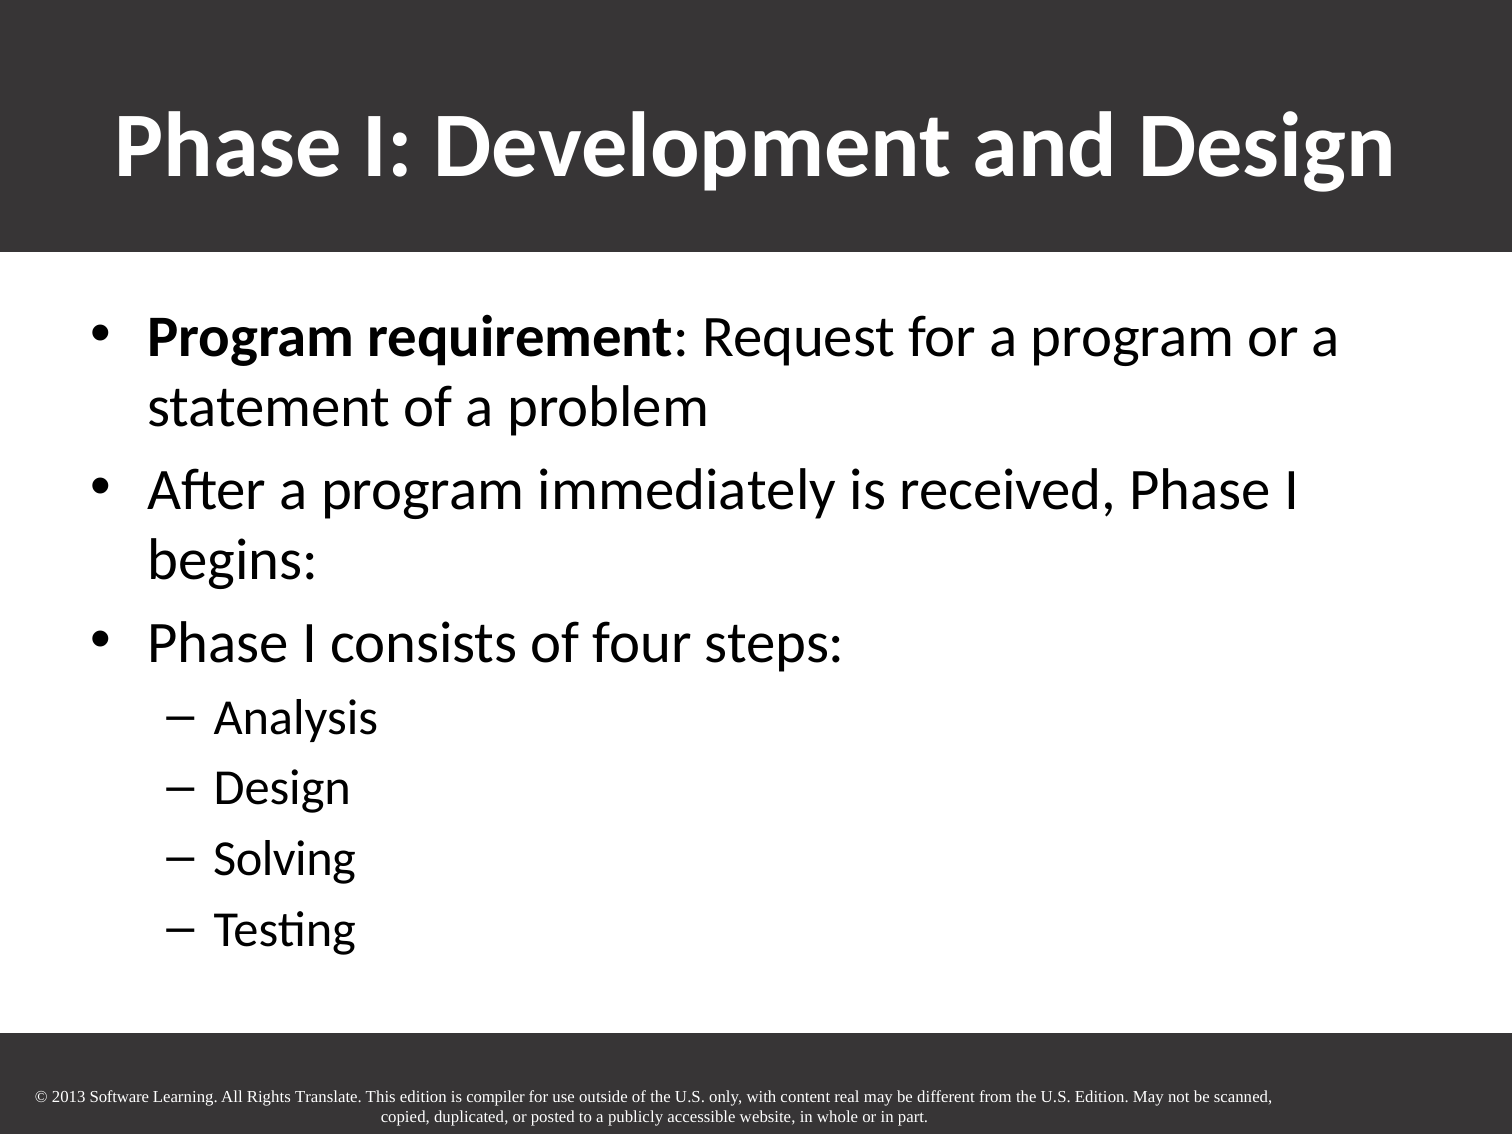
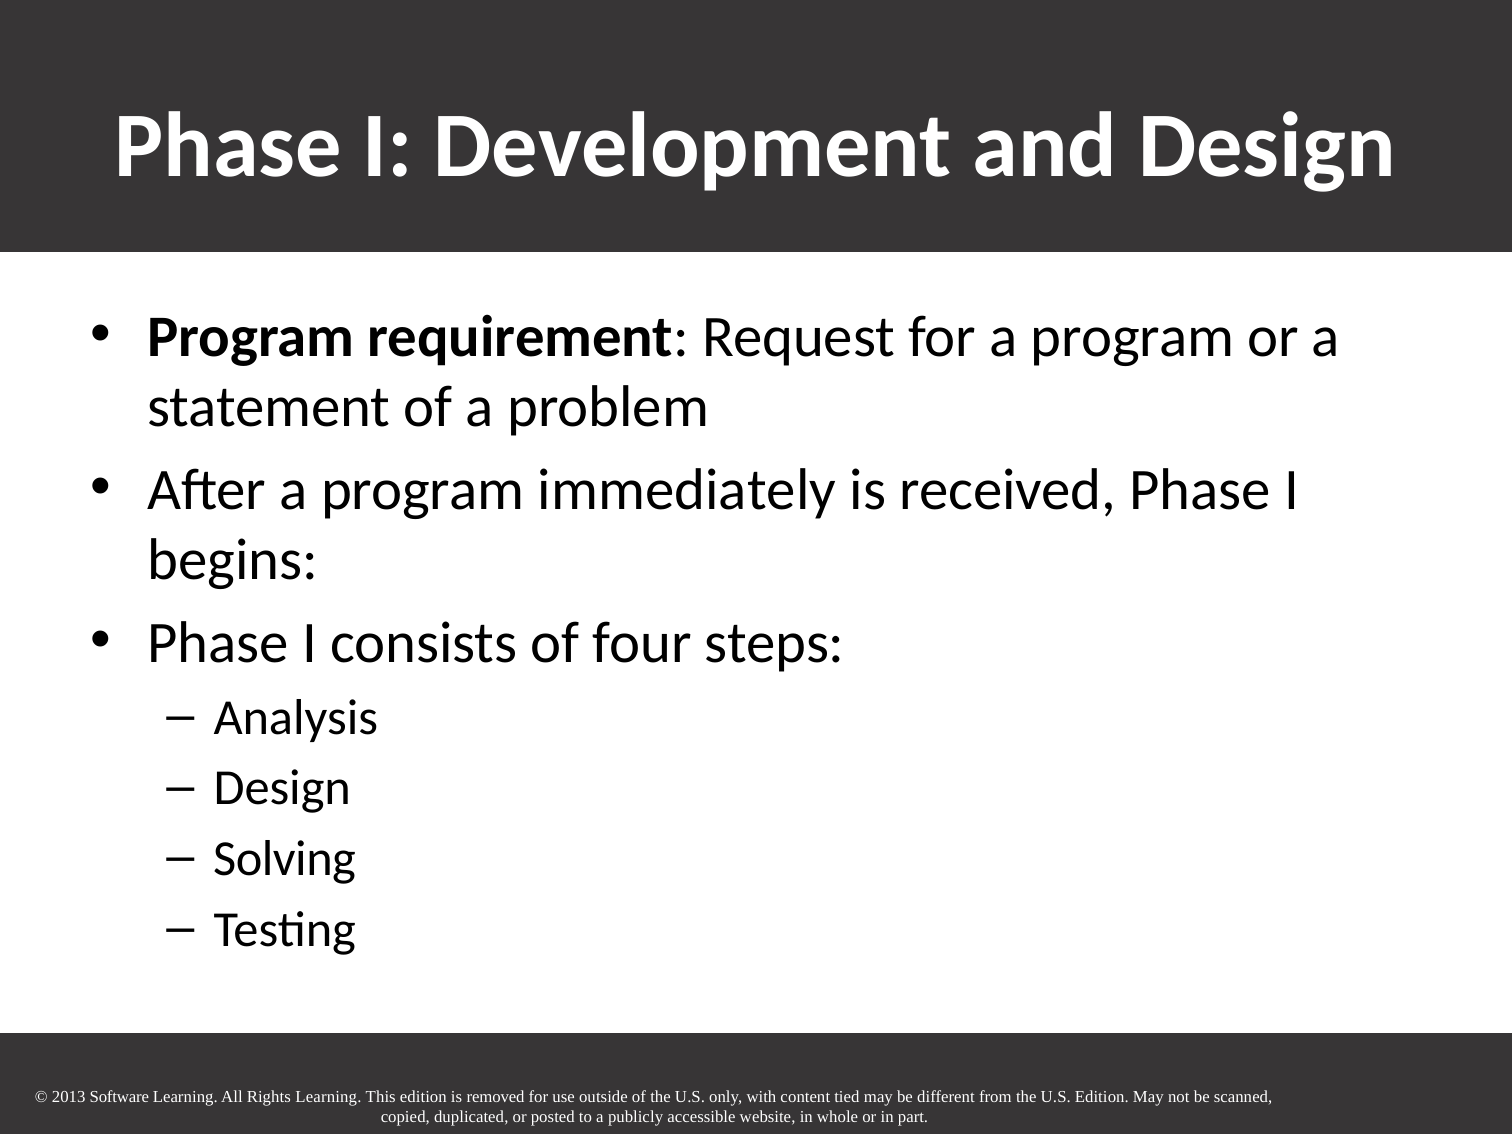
Rights Translate: Translate -> Learning
compiler: compiler -> removed
real: real -> tied
